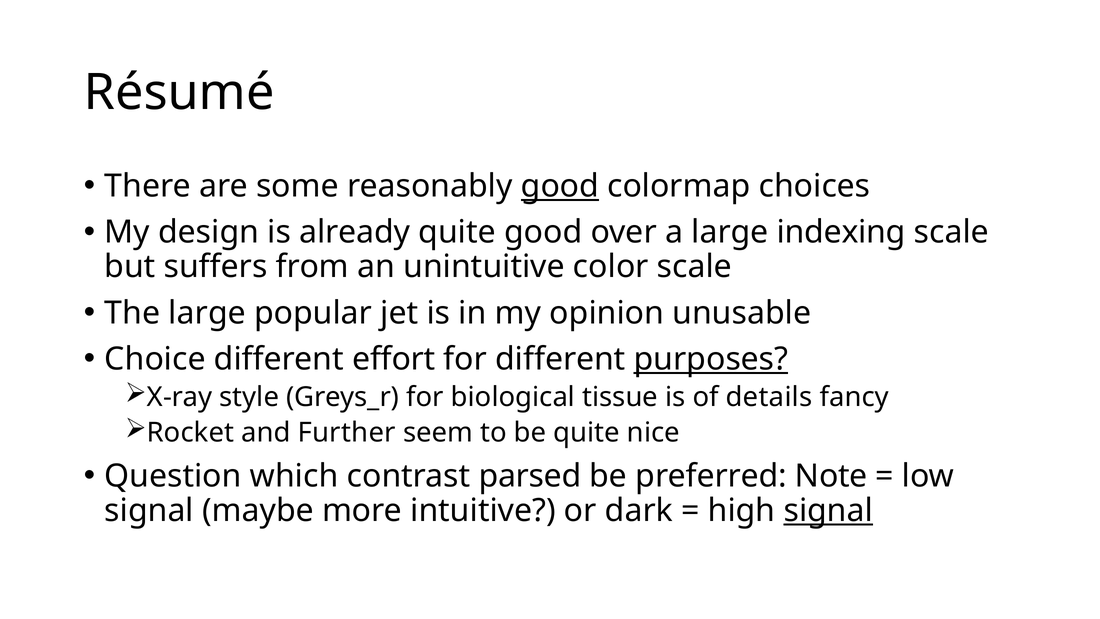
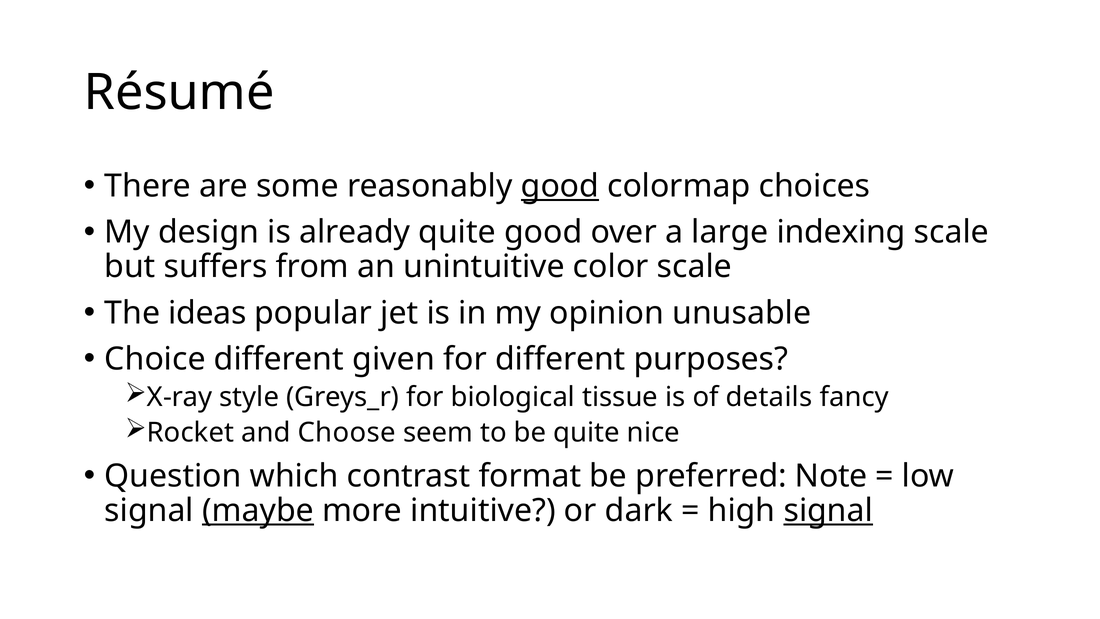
The large: large -> ideas
effort: effort -> given
purposes underline: present -> none
Further: Further -> Choose
parsed: parsed -> format
maybe underline: none -> present
